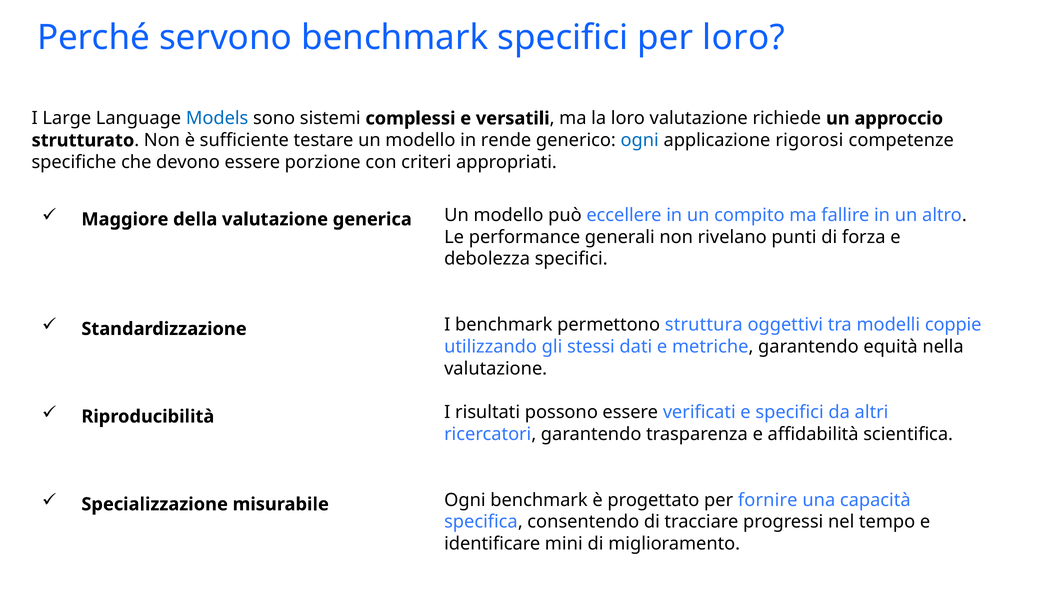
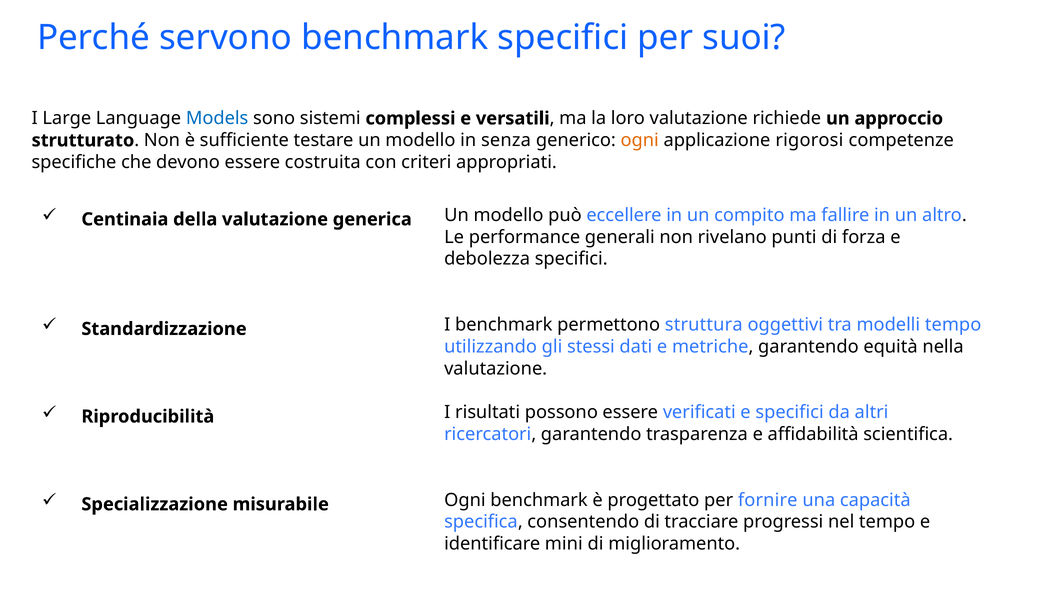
per loro: loro -> suoi
rende: rende -> senza
ogni at (640, 140) colour: blue -> orange
porzione: porzione -> costruita
Maggiore: Maggiore -> Centinaia
modelli coppie: coppie -> tempo
